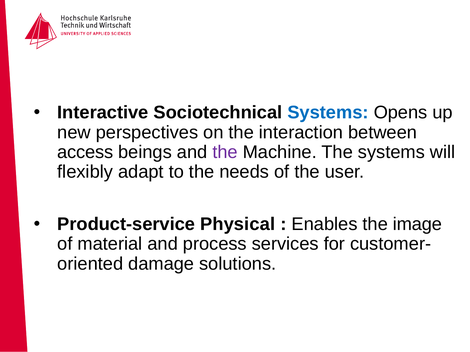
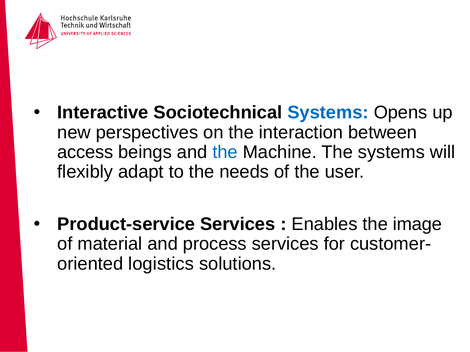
the at (225, 152) colour: purple -> blue
Product-service Physical: Physical -> Services
damage: damage -> logistics
